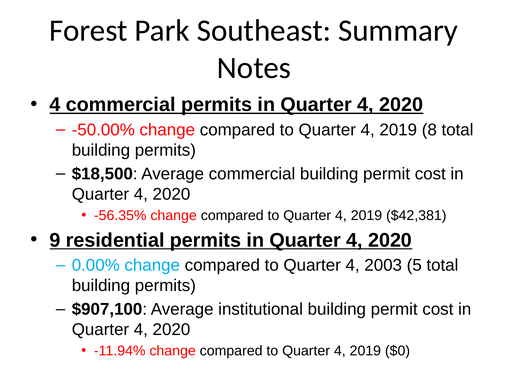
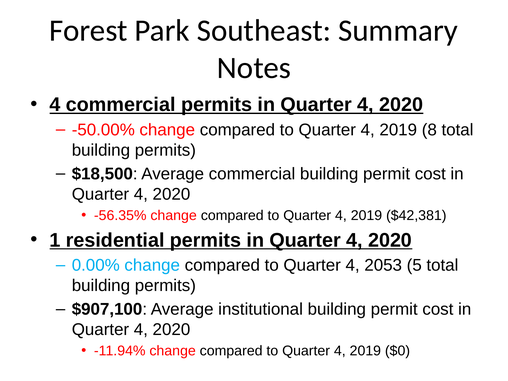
9: 9 -> 1
2003: 2003 -> 2053
